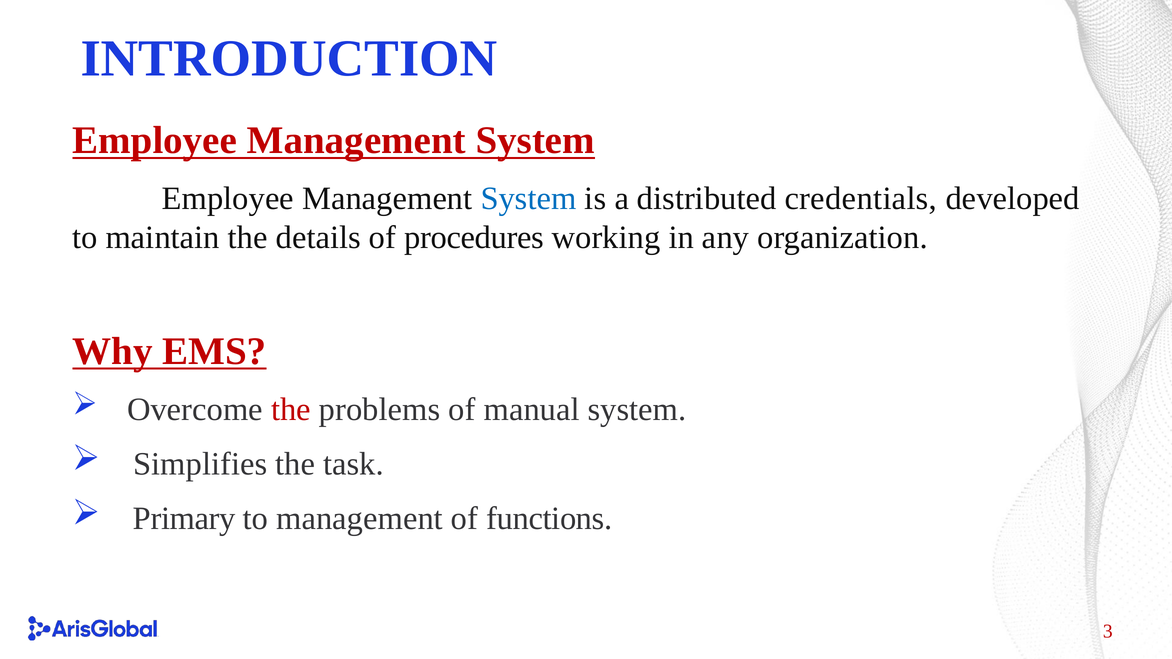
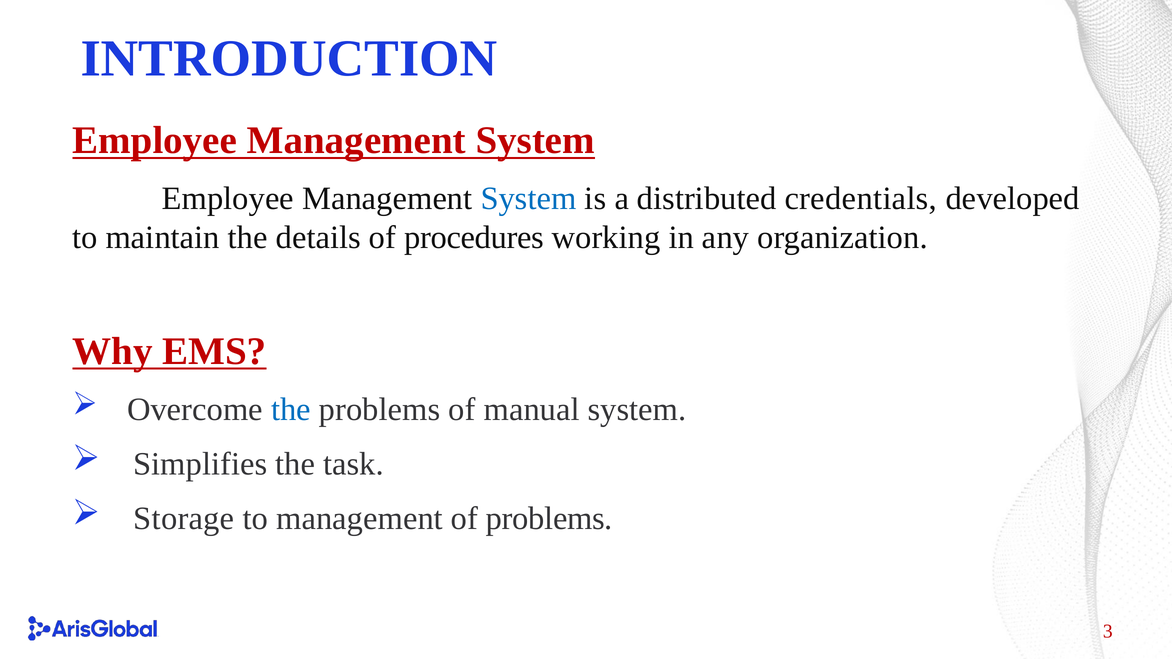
the at (291, 409) colour: red -> blue
Primary: Primary -> Storage
of functions: functions -> problems
